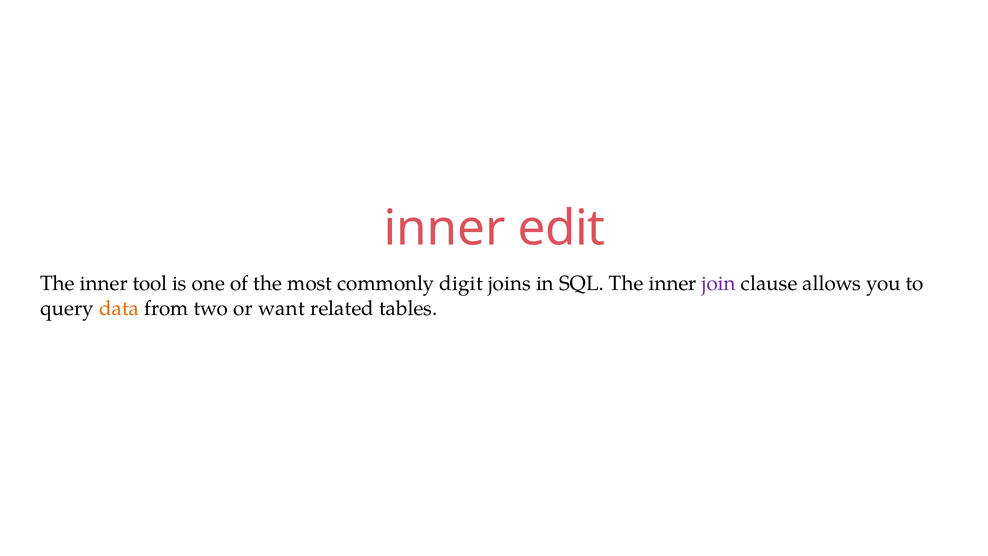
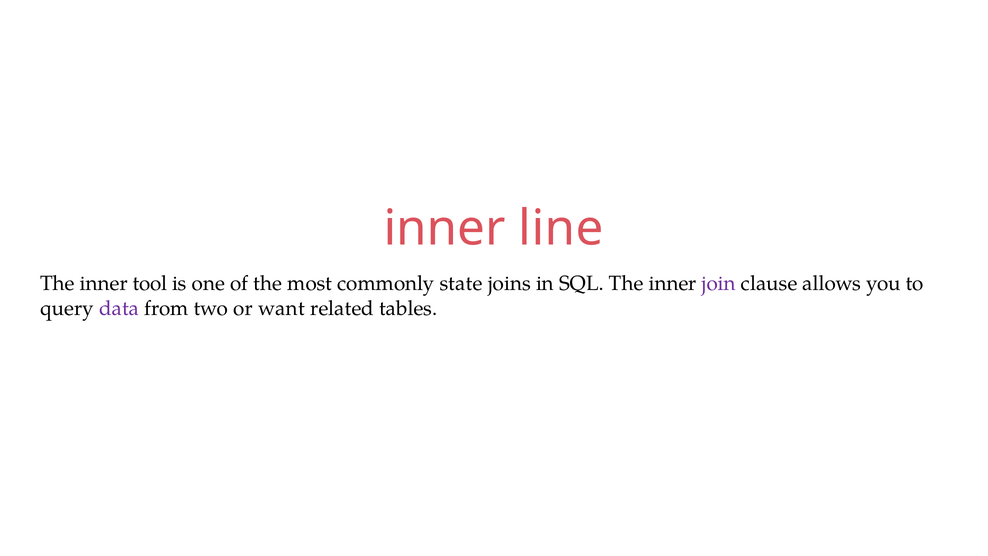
edit: edit -> line
digit: digit -> state
data colour: orange -> purple
